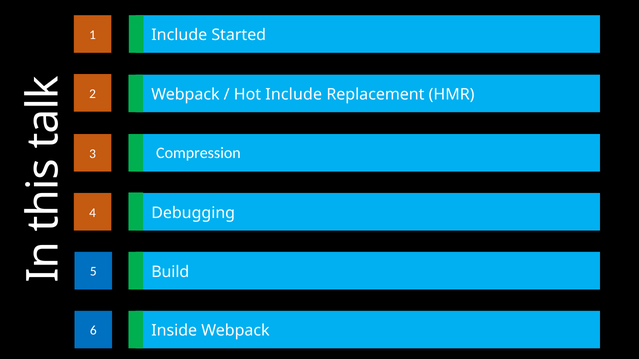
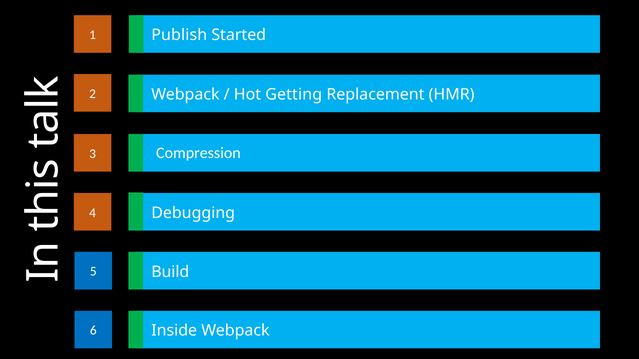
Include at (179, 35): Include -> Publish
Hot Include: Include -> Getting
